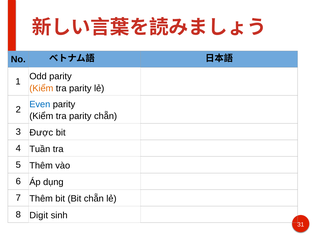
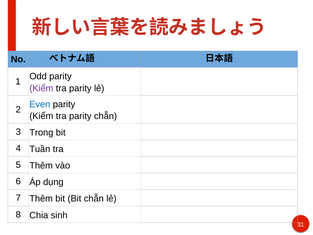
Kiểm at (41, 88) colour: orange -> purple
Được: Được -> Trong
Digit: Digit -> Chia
